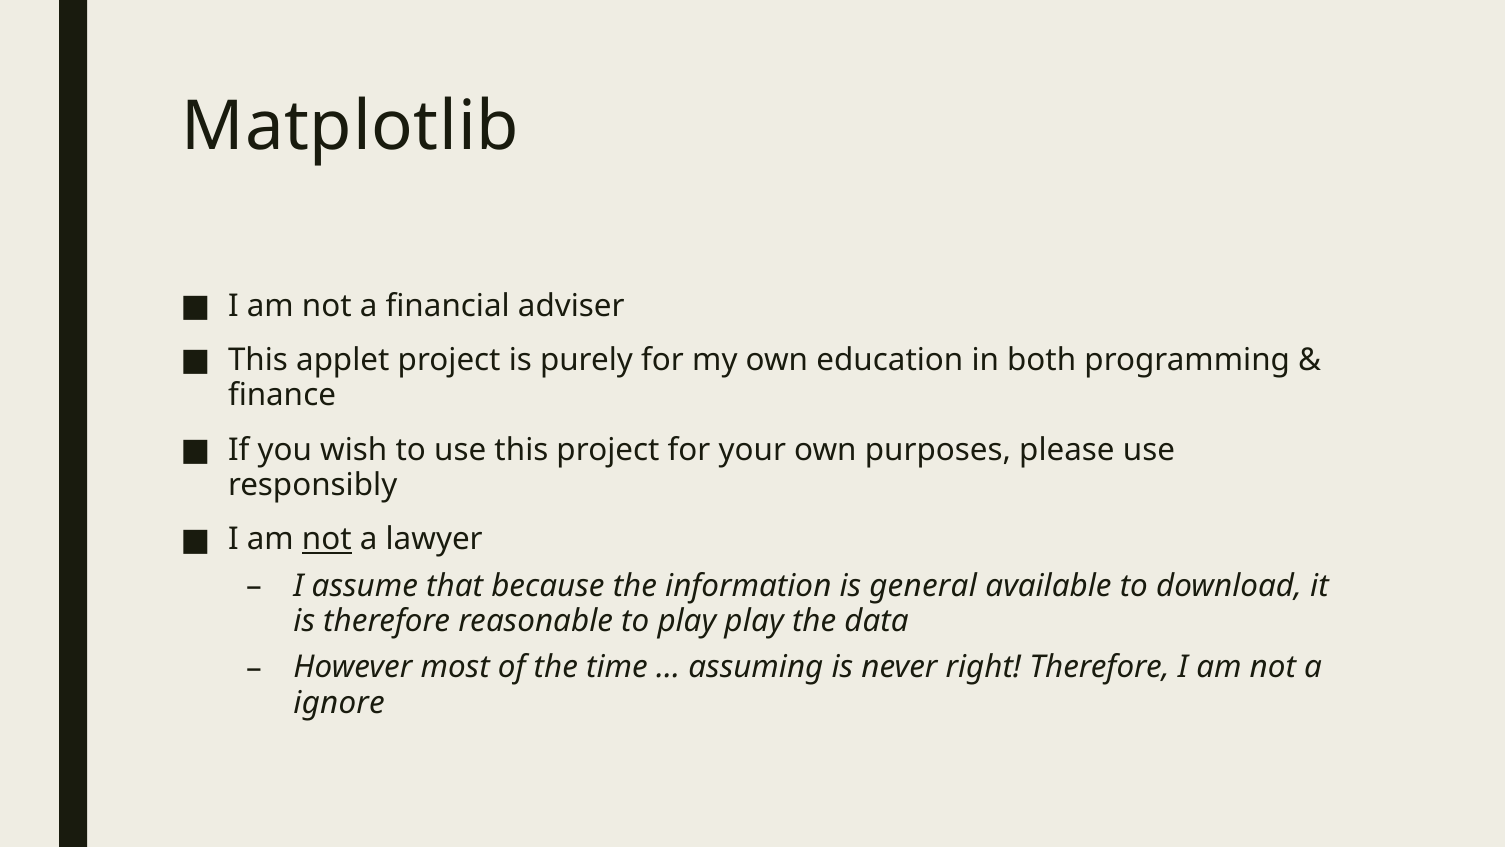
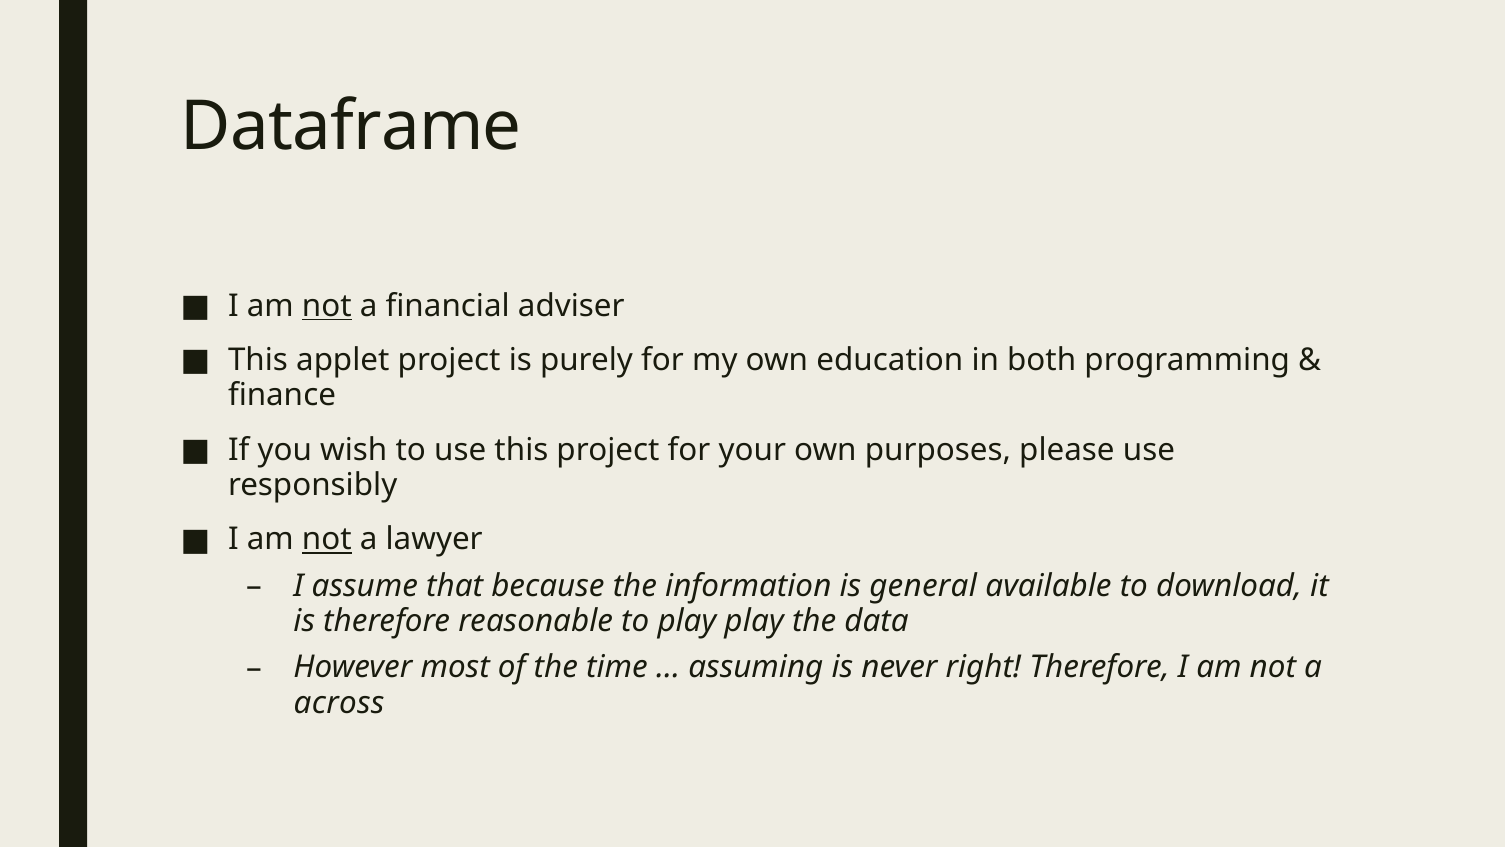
Matplotlib: Matplotlib -> Dataframe
not at (327, 306) underline: none -> present
ignore: ignore -> across
